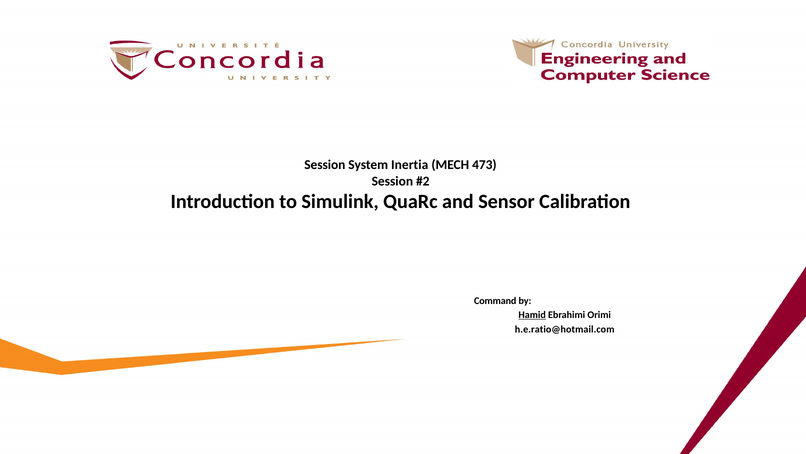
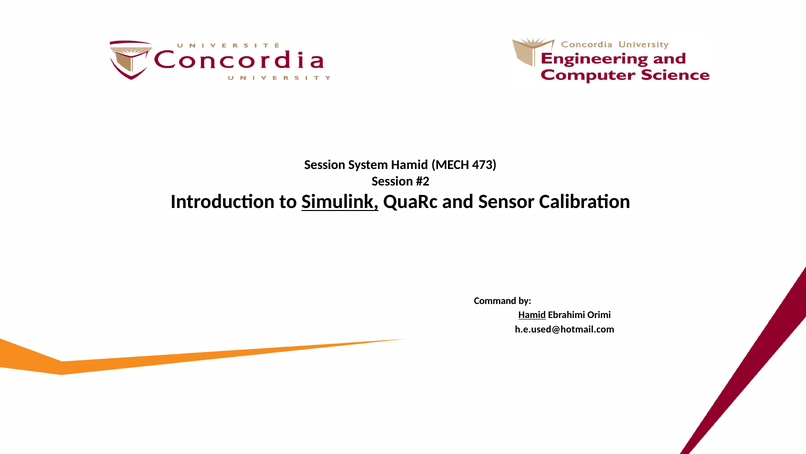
System Inertia: Inertia -> Hamid
Simulink underline: none -> present
h.e.ratio@hotmail.com: h.e.ratio@hotmail.com -> h.e.used@hotmail.com
